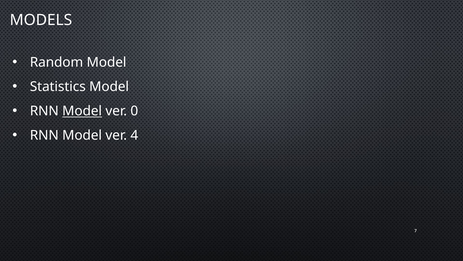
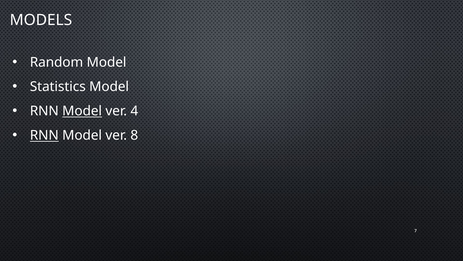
0: 0 -> 4
RNN at (44, 135) underline: none -> present
4: 4 -> 8
